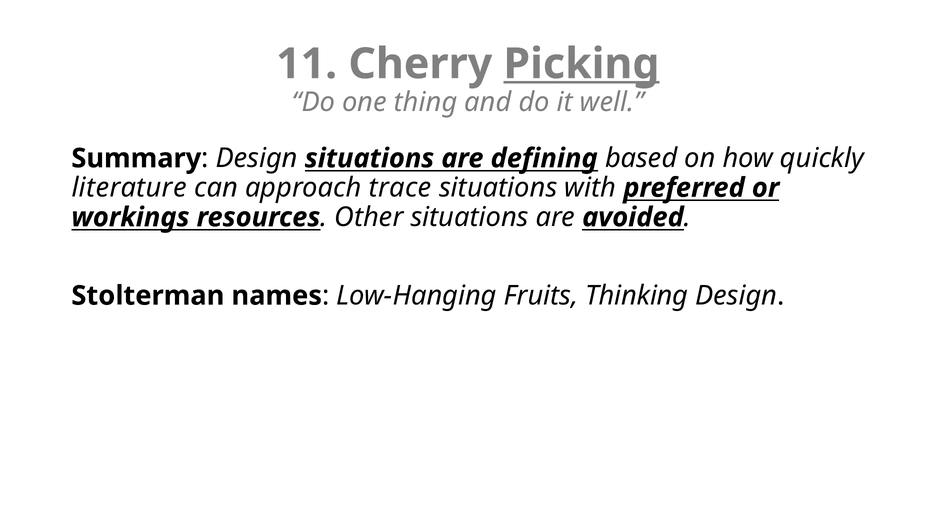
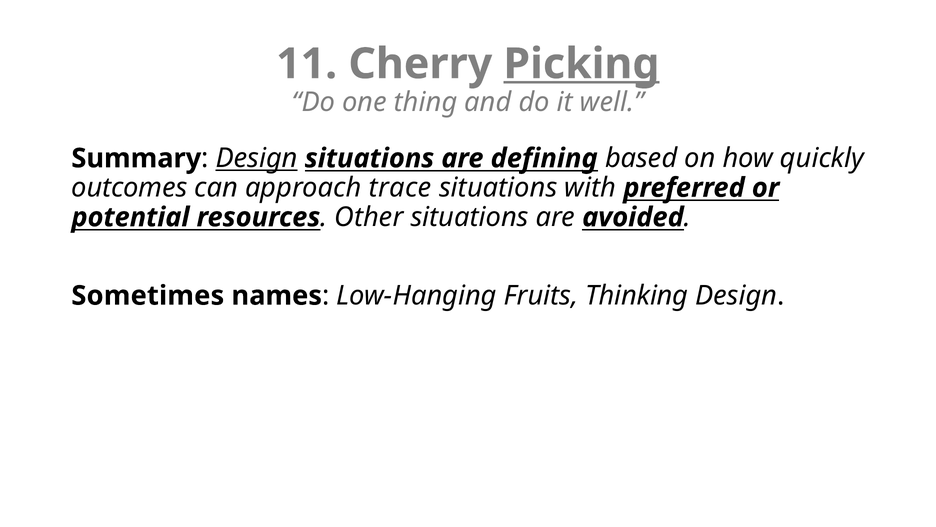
Design at (257, 158) underline: none -> present
literature: literature -> outcomes
workings: workings -> potential
Stolterman: Stolterman -> Sometimes
